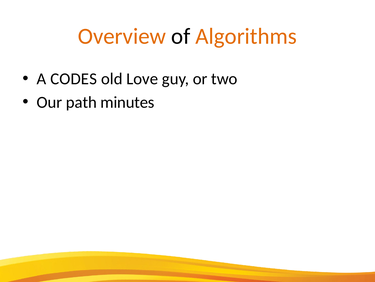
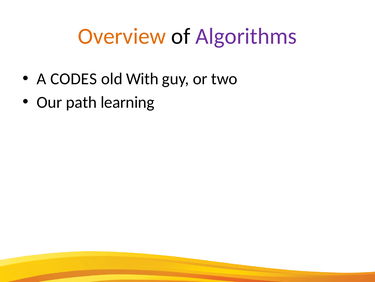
Algorithms colour: orange -> purple
Love: Love -> With
minutes: minutes -> learning
